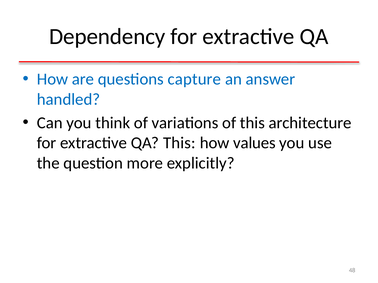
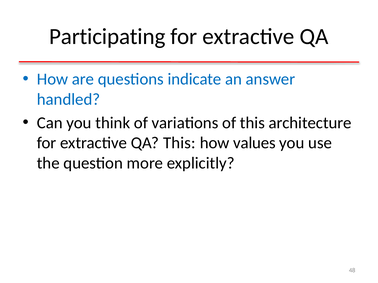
Dependency: Dependency -> Participating
capture: capture -> indicate
